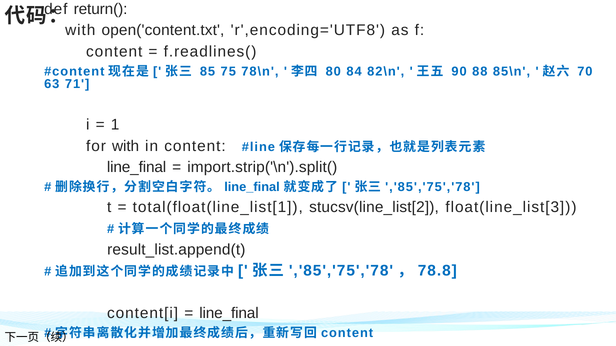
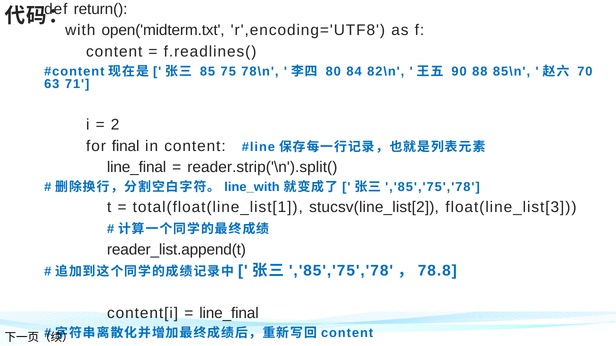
open('content.txt: open('content.txt -> open('midterm.txt
1 at (115, 125): 1 -> 2
for with: with -> final
import.strip('\n').split(: import.strip('\n').split( -> reader.strip('\n').split(
line_final at (252, 188): line_final -> line_with
result_list.append(t: result_list.append(t -> reader_list.append(t
